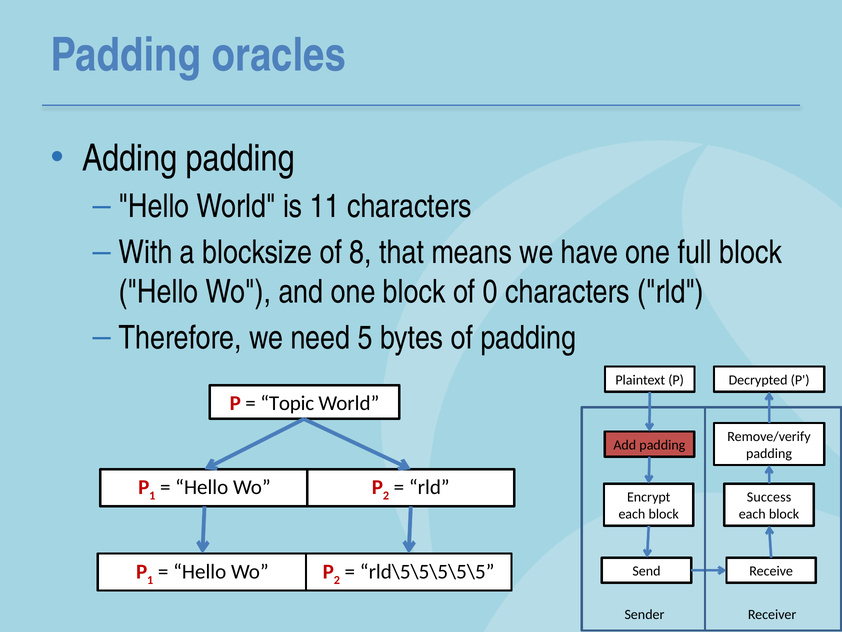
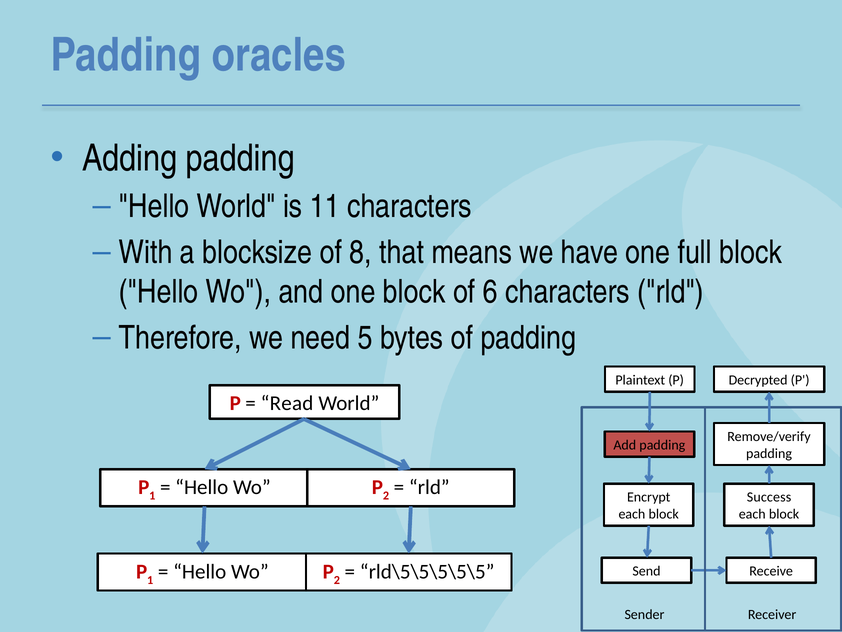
0: 0 -> 6
Topic: Topic -> Read
